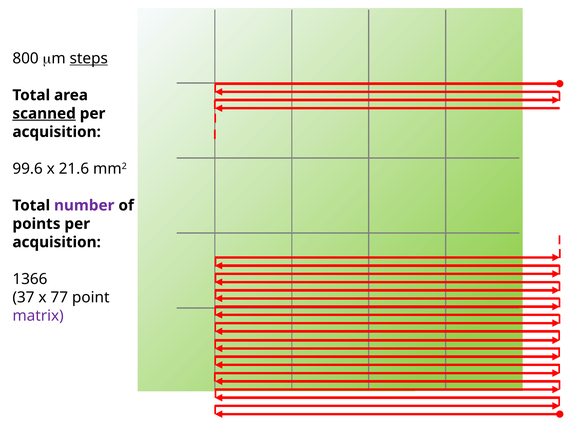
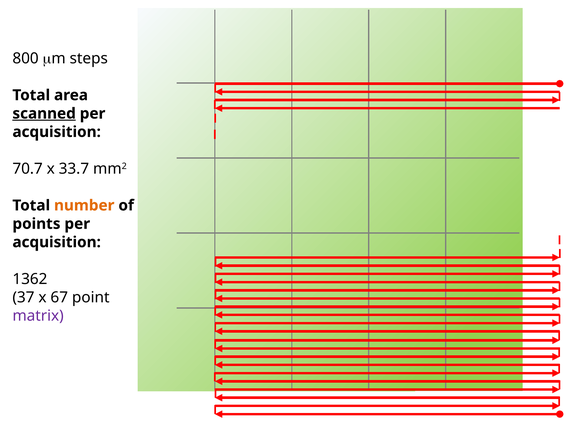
steps underline: present -> none
99.6: 99.6 -> 70.7
21.6: 21.6 -> 33.7
number colour: purple -> orange
1366: 1366 -> 1362
77: 77 -> 67
